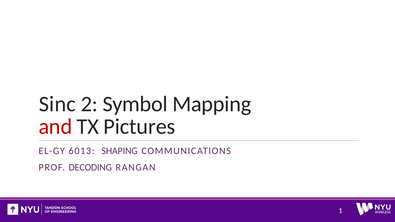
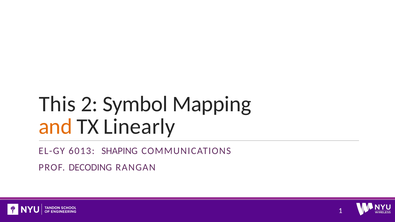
Sinc: Sinc -> This
and colour: red -> orange
Pictures: Pictures -> Linearly
